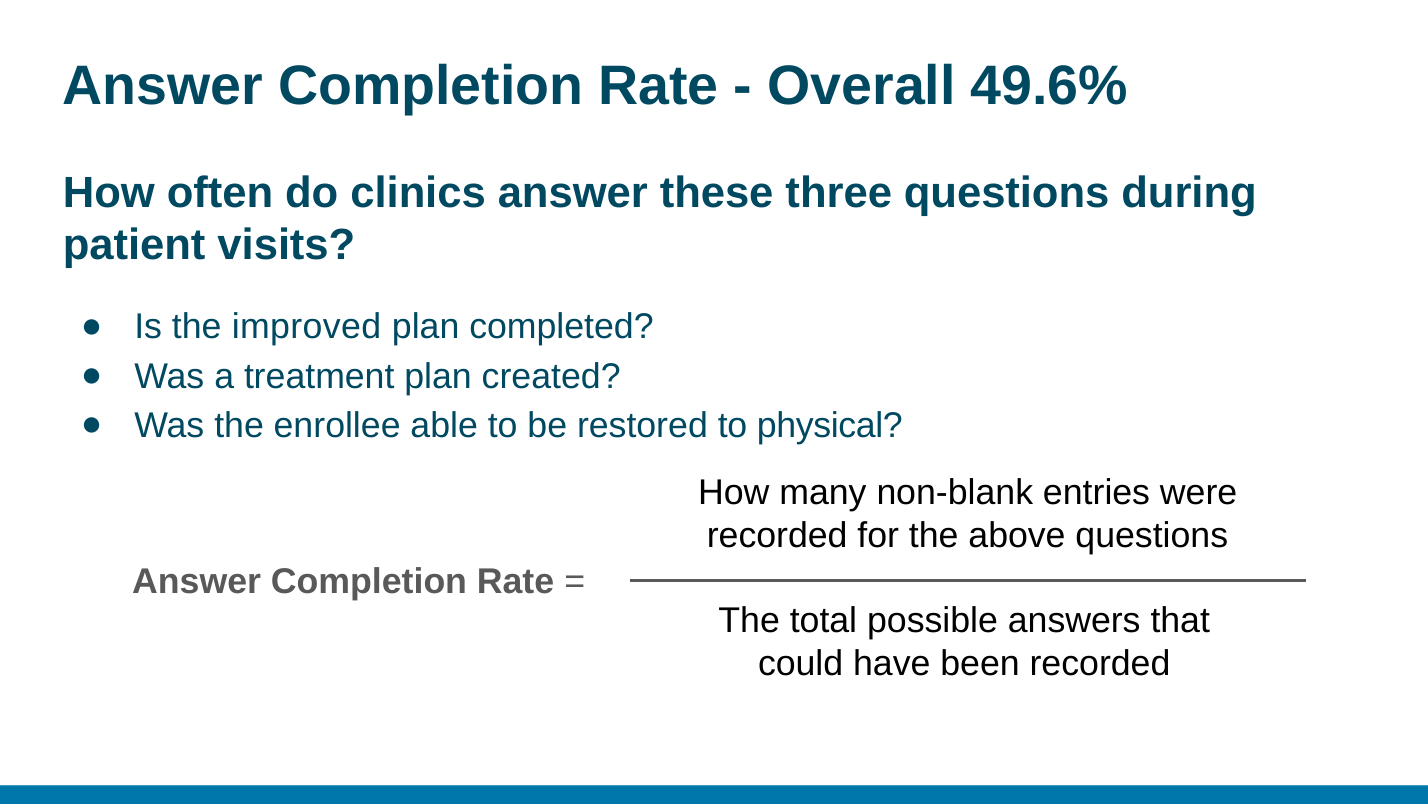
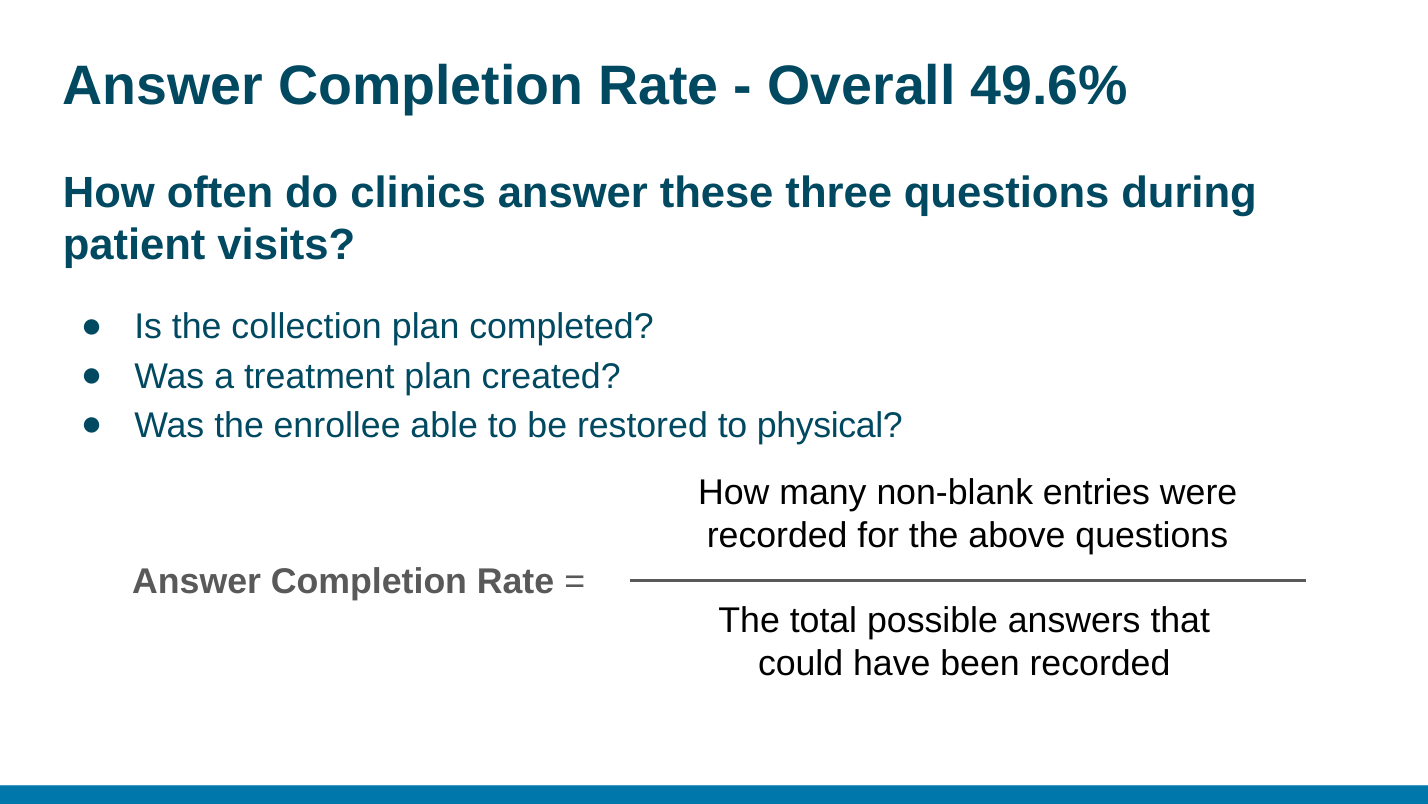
improved: improved -> collection
